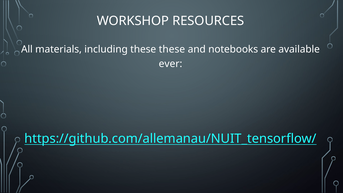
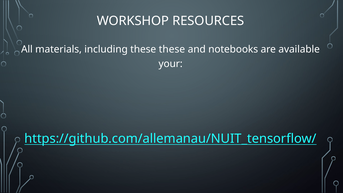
ever: ever -> your
